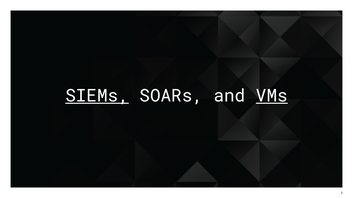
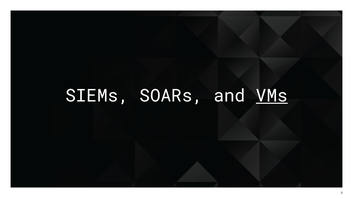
SIEMs underline: present -> none
